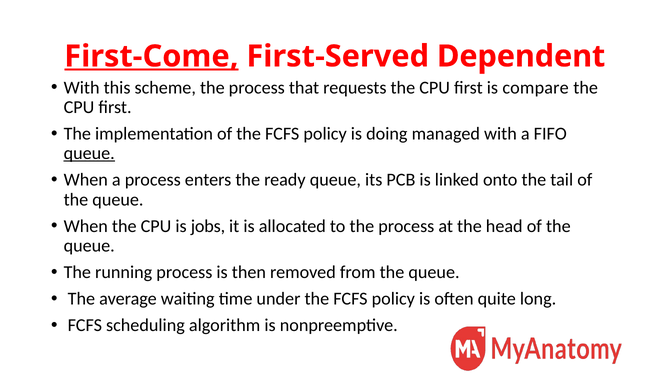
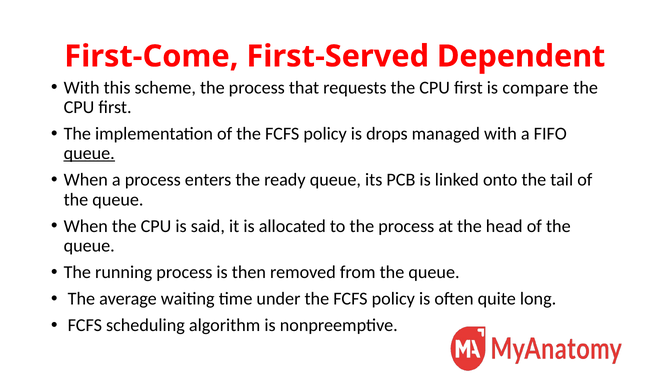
First-Come underline: present -> none
doing: doing -> drops
jobs: jobs -> said
